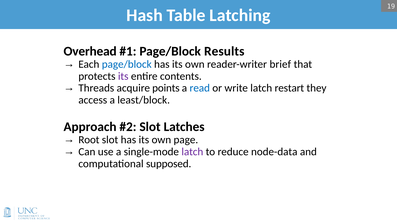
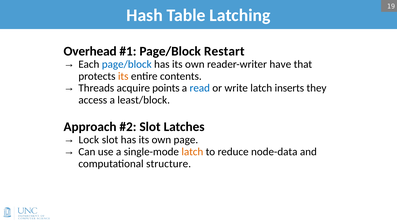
Results: Results -> Restart
brief: brief -> have
its at (123, 76) colour: purple -> orange
restart: restart -> inserts
Root: Root -> Lock
latch at (192, 152) colour: purple -> orange
supposed: supposed -> structure
